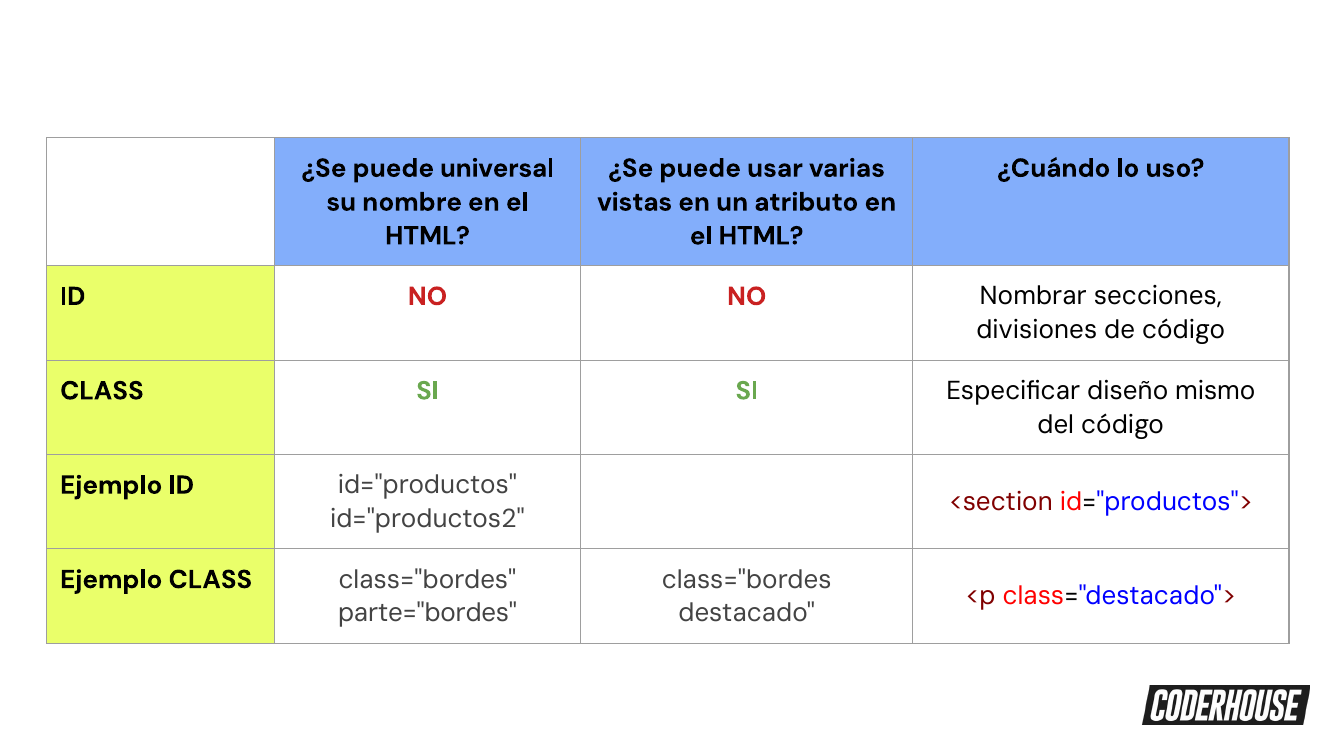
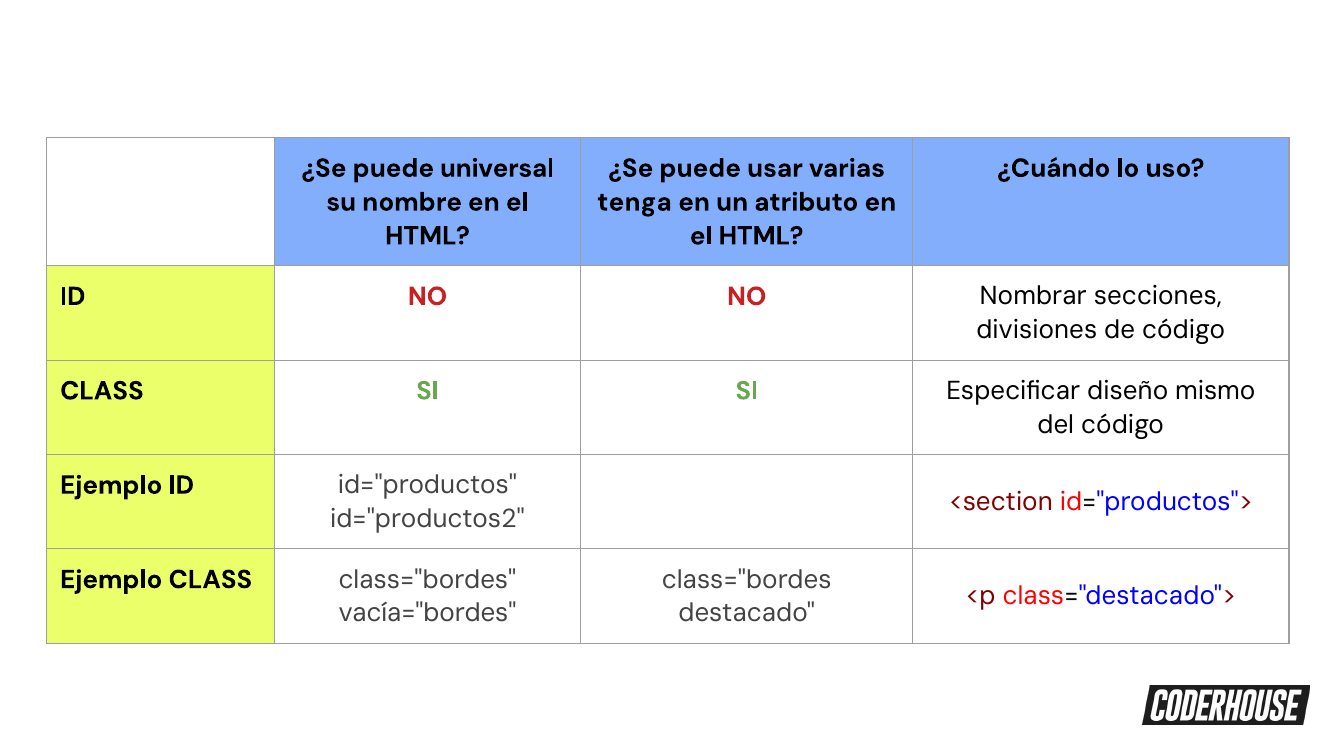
vistas: vistas -> tenga
parte="bordes: parte="bordes -> vacía="bordes
